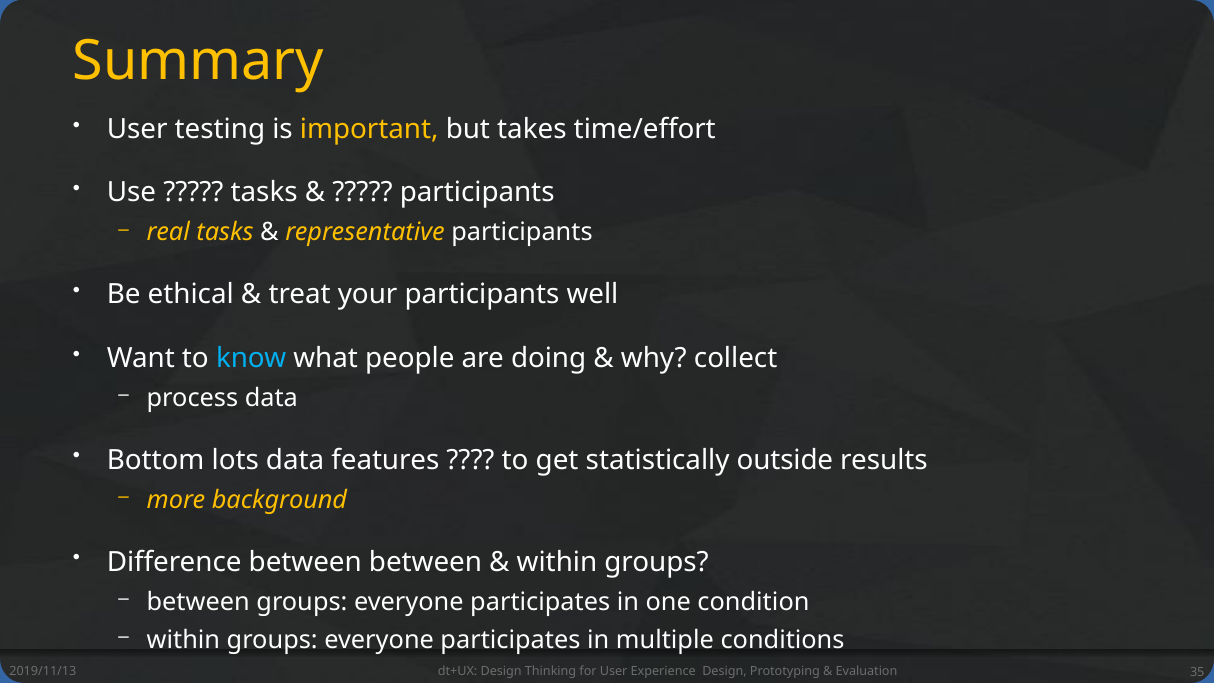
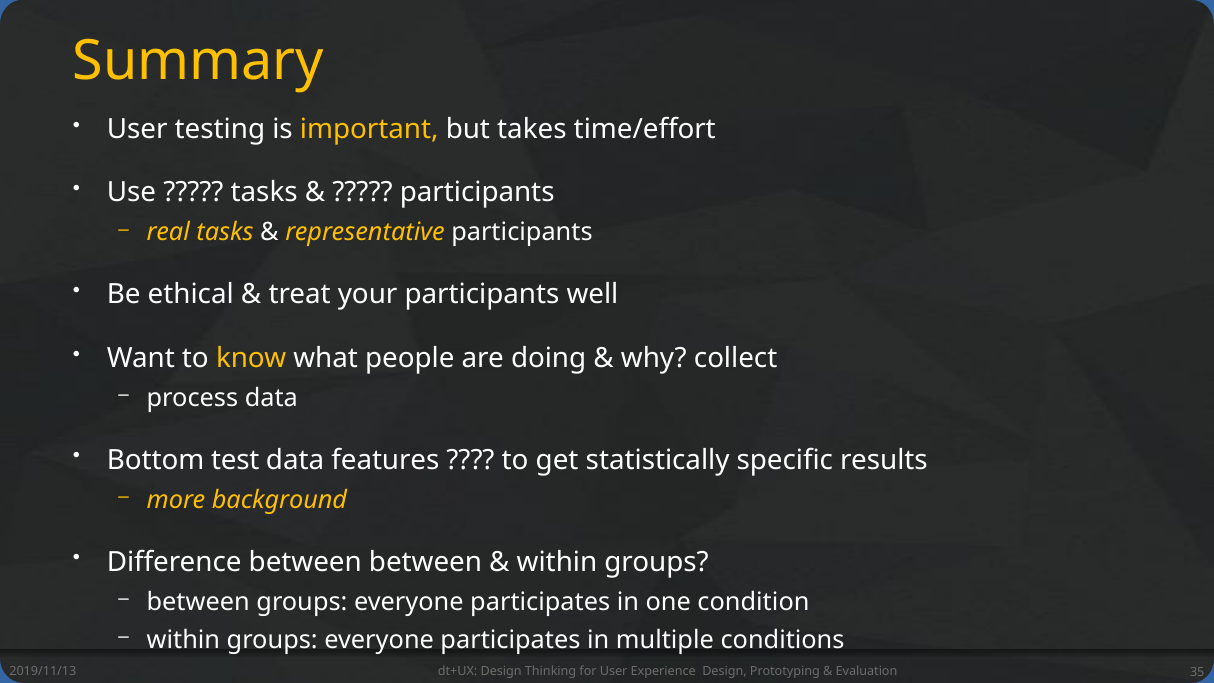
know colour: light blue -> yellow
lots: lots -> test
outside: outside -> specific
